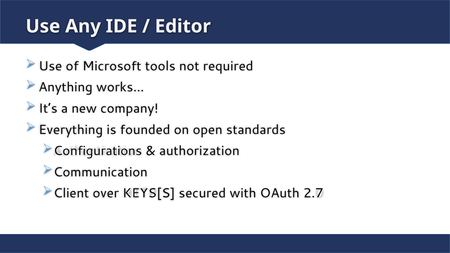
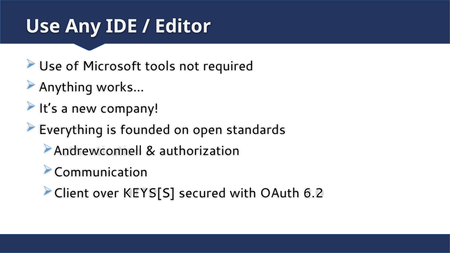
Configurations: Configurations -> Andrewconnell
2.7: 2.7 -> 6.2
